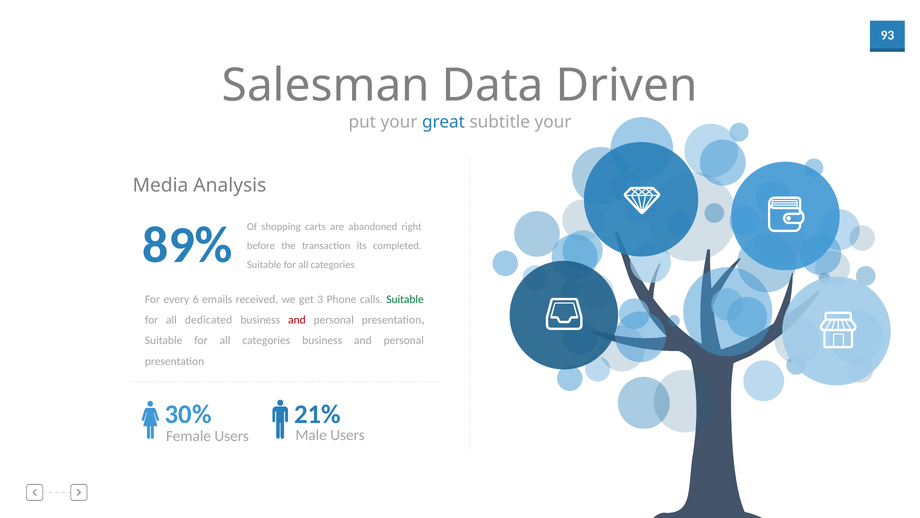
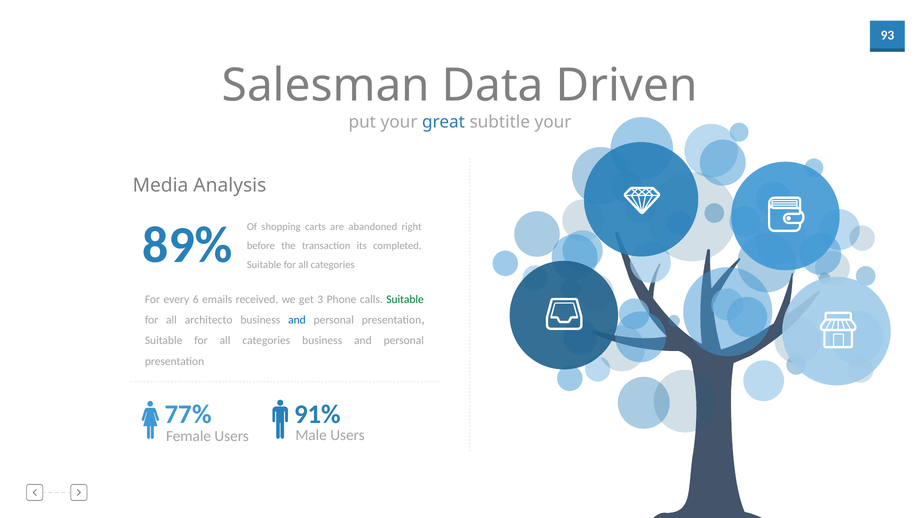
dedicated: dedicated -> architecto
and at (297, 320) colour: red -> blue
30%: 30% -> 77%
21%: 21% -> 91%
